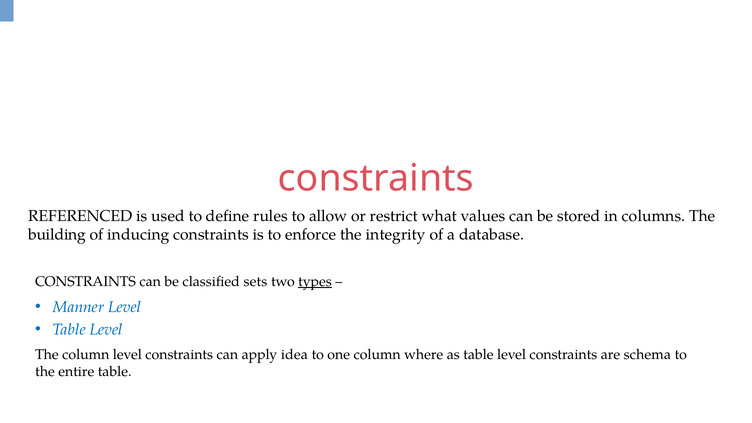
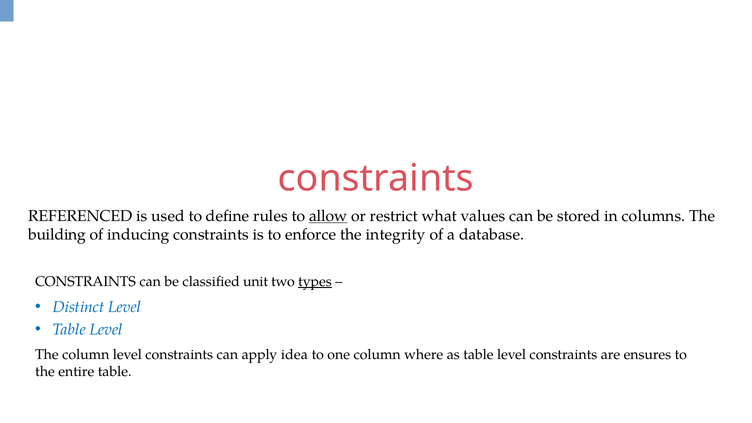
allow underline: none -> present
sets: sets -> unit
Manner: Manner -> Distinct
schema: schema -> ensures
